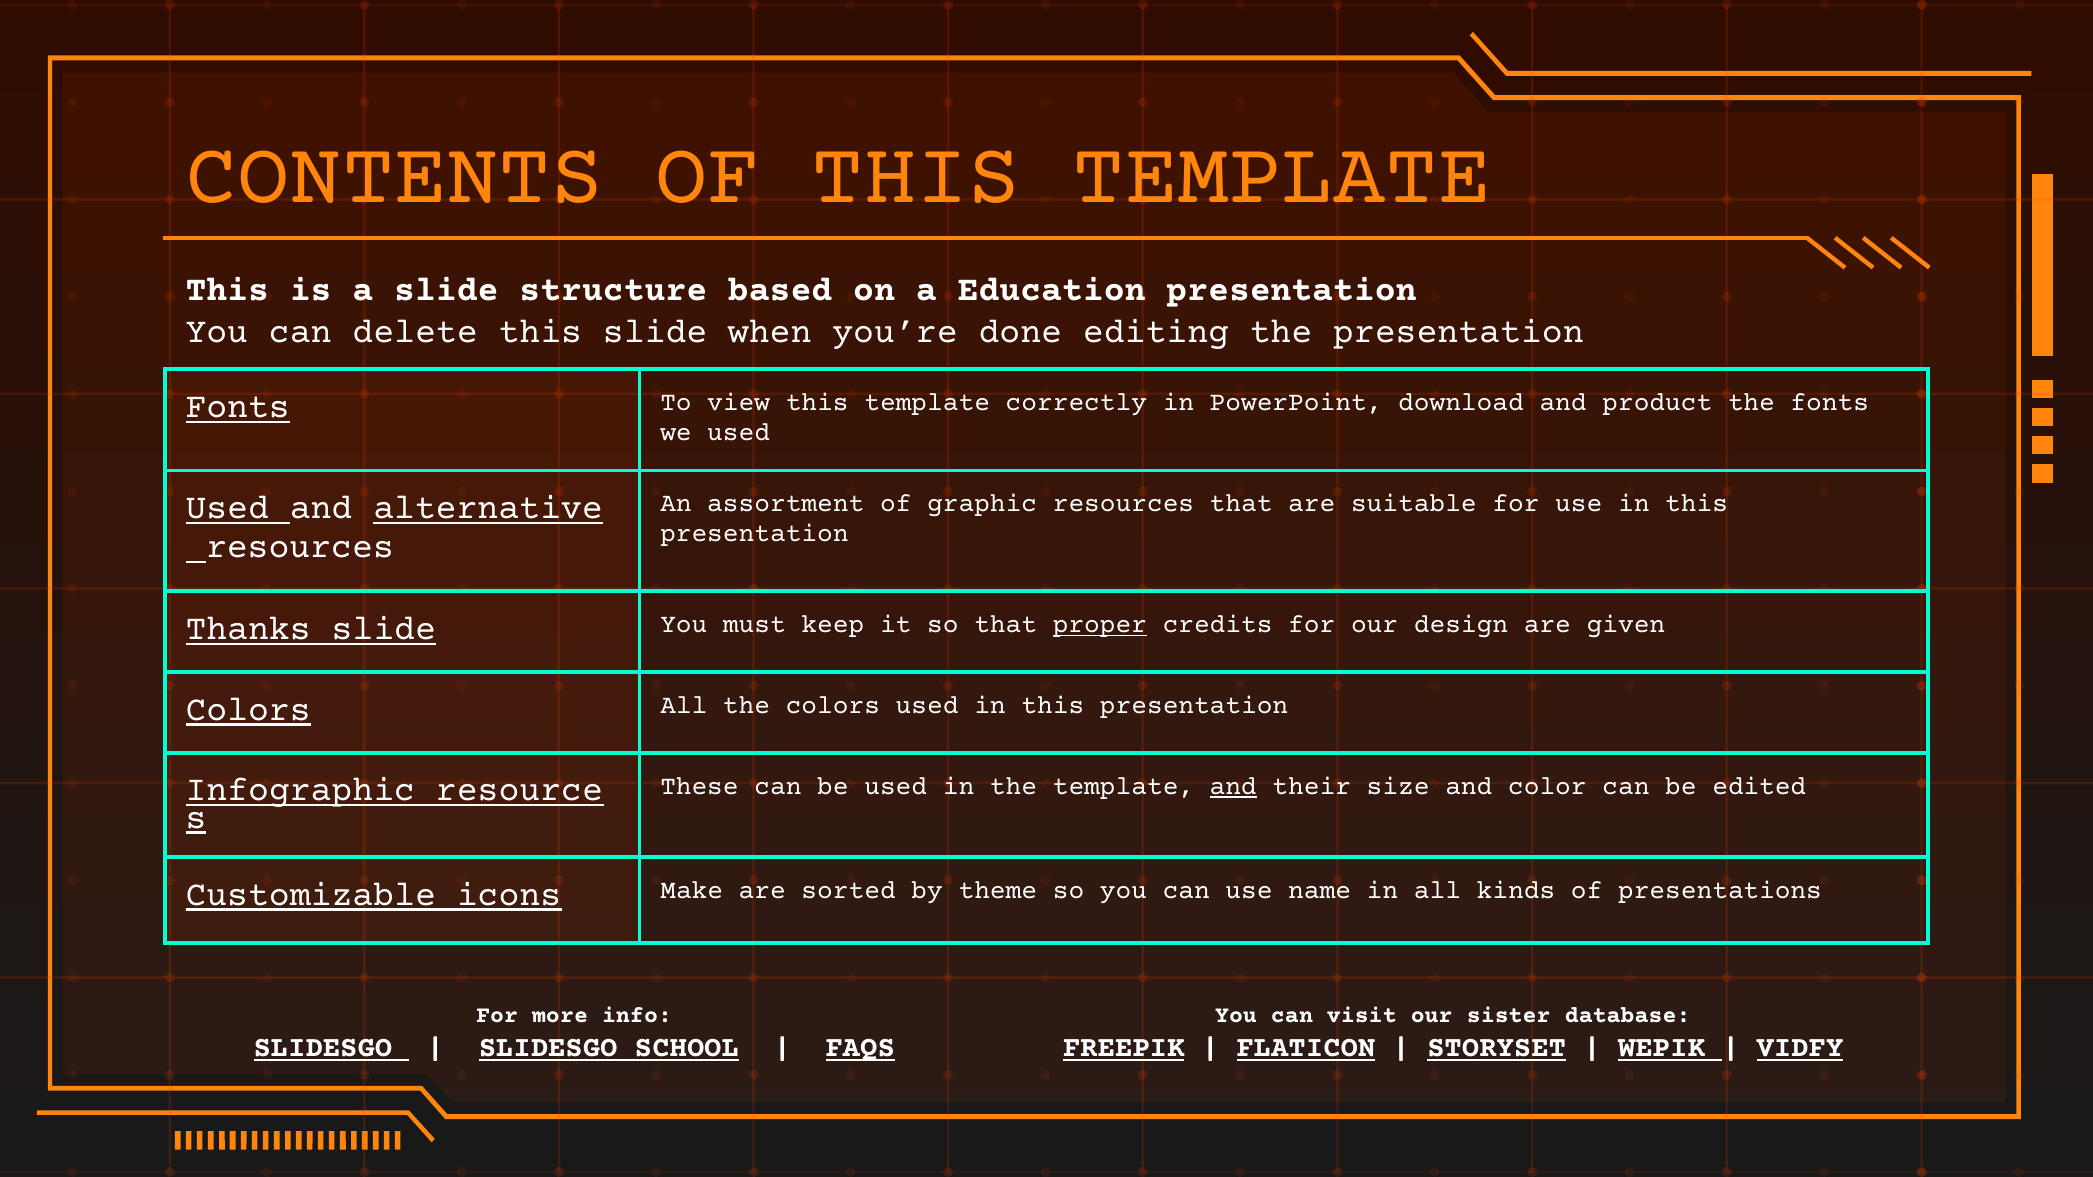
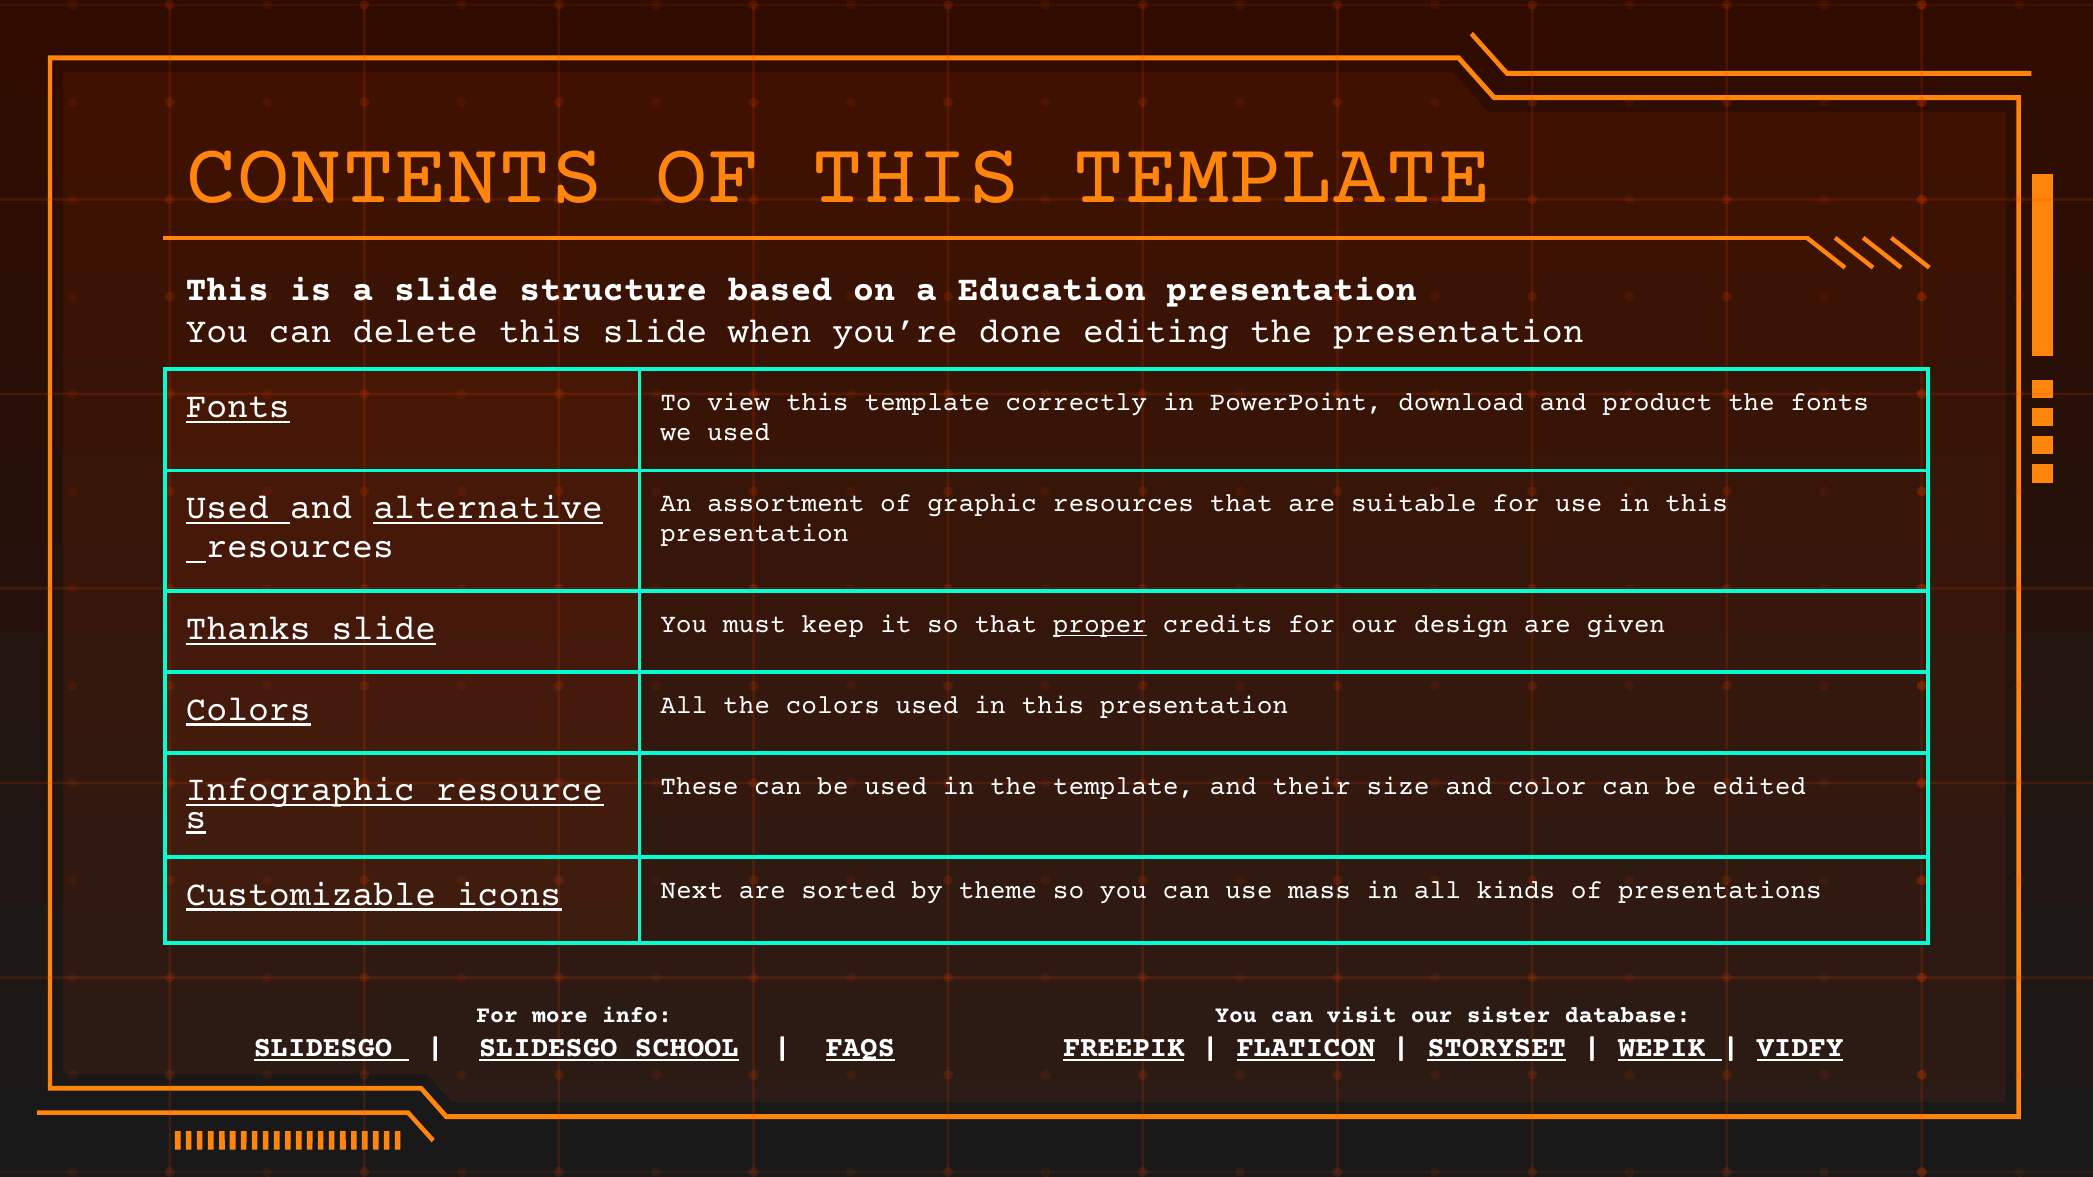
and at (1233, 786) underline: present -> none
Make: Make -> Next
name: name -> mass
